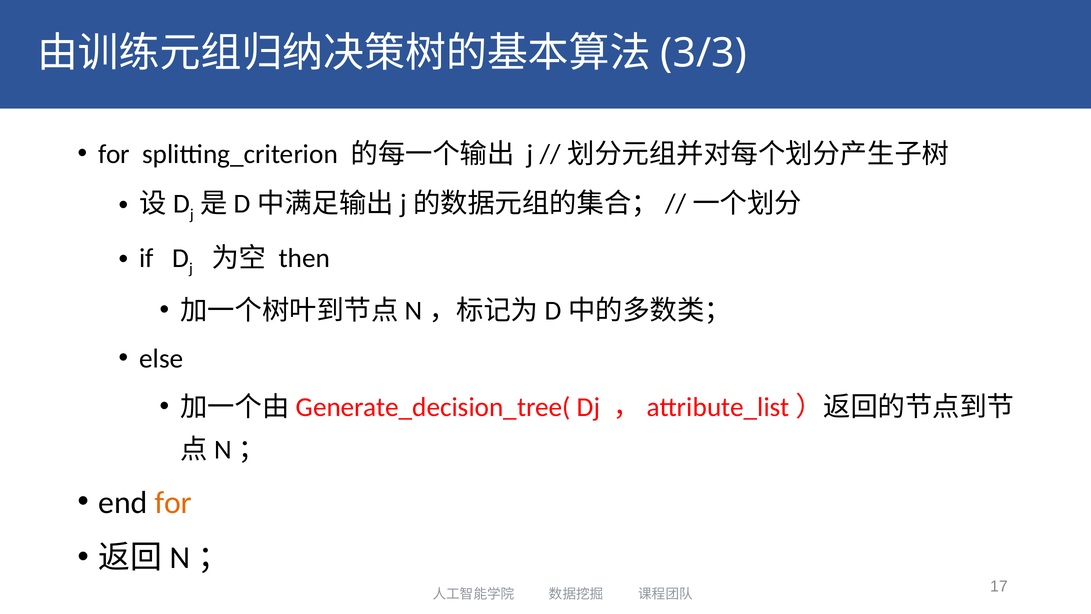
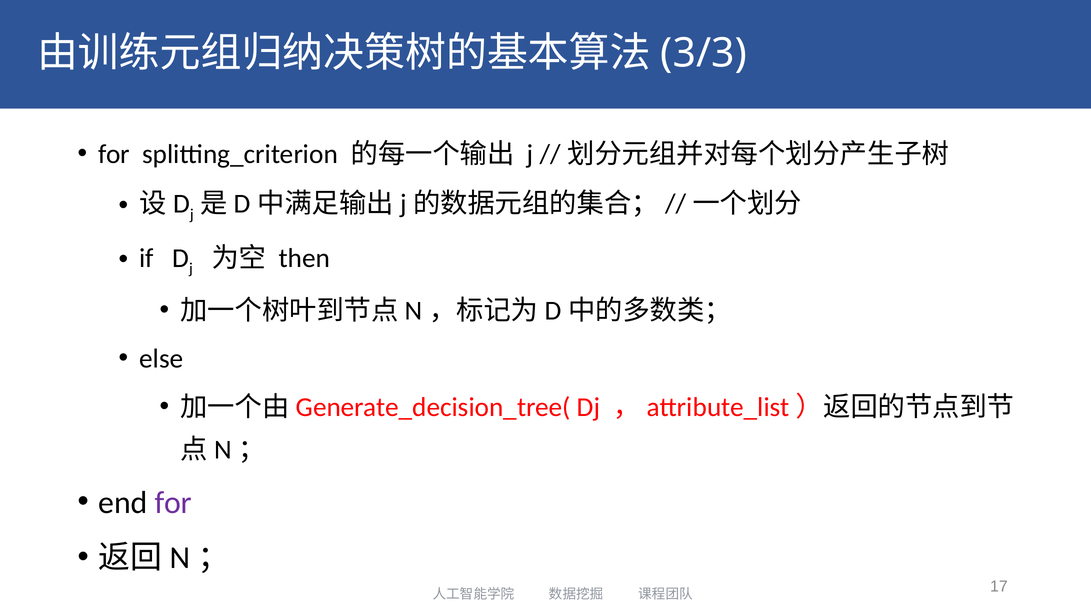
for at (173, 502) colour: orange -> purple
